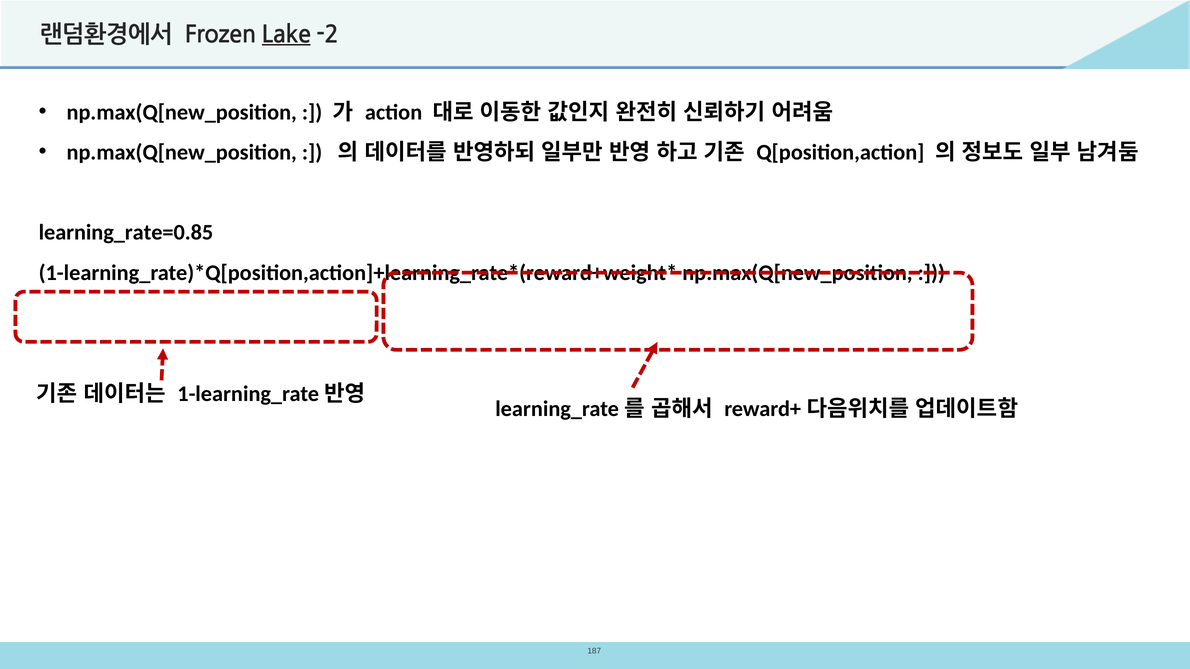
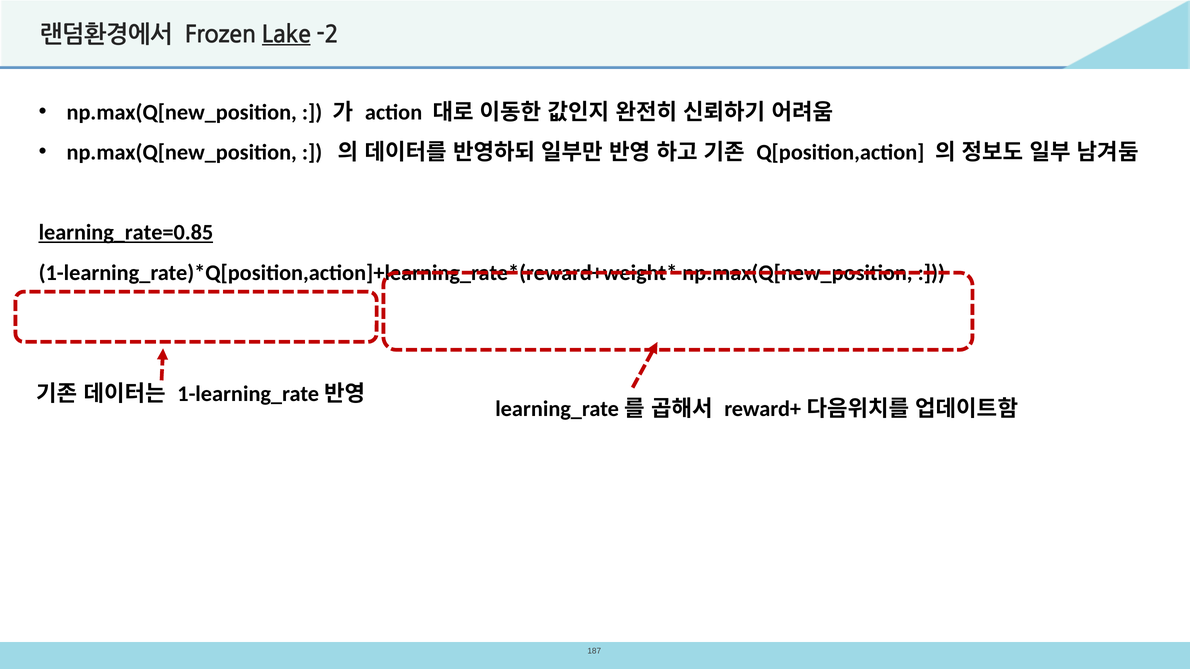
learning_rate=0.85 underline: none -> present
